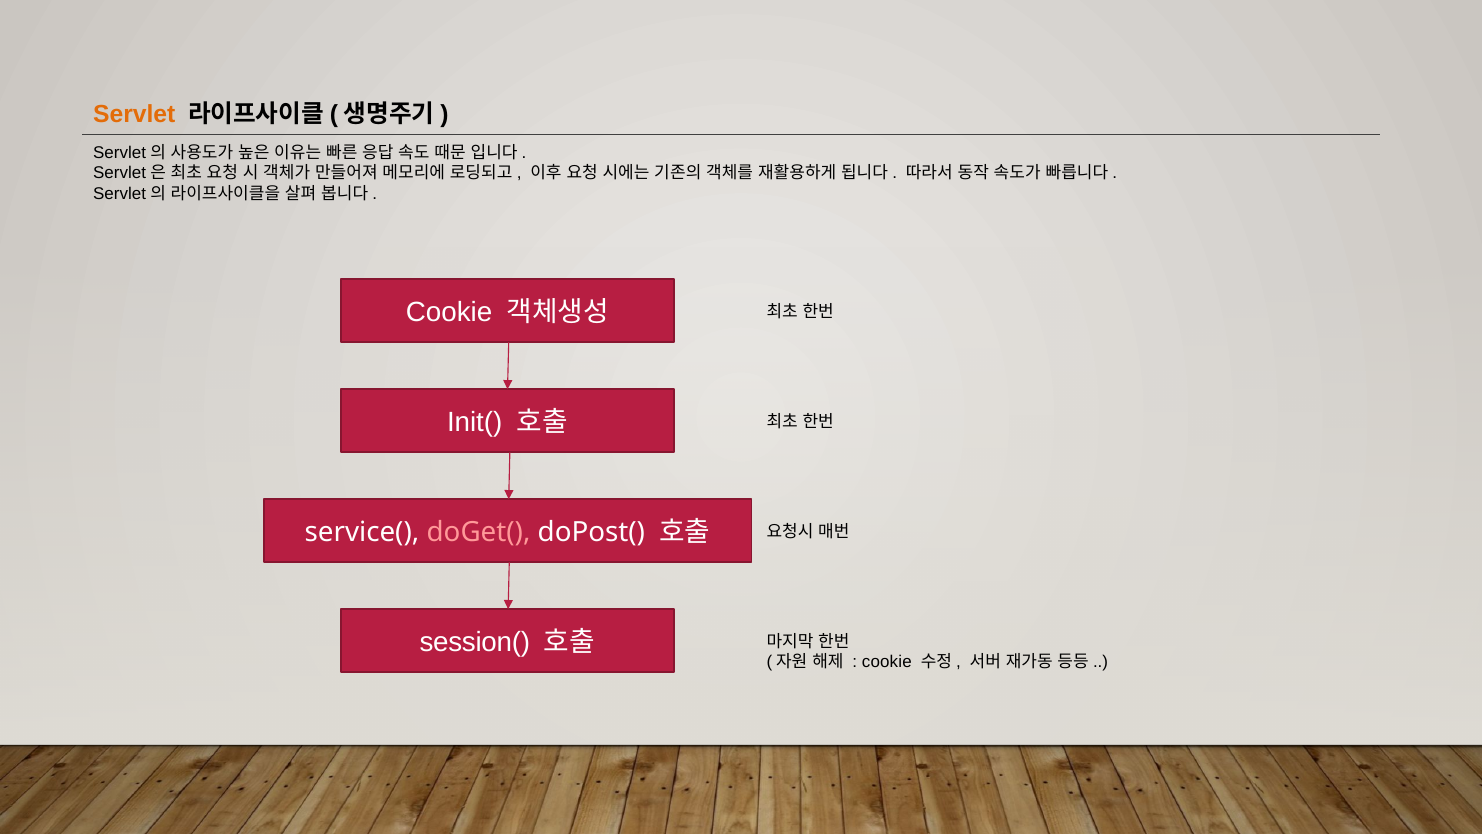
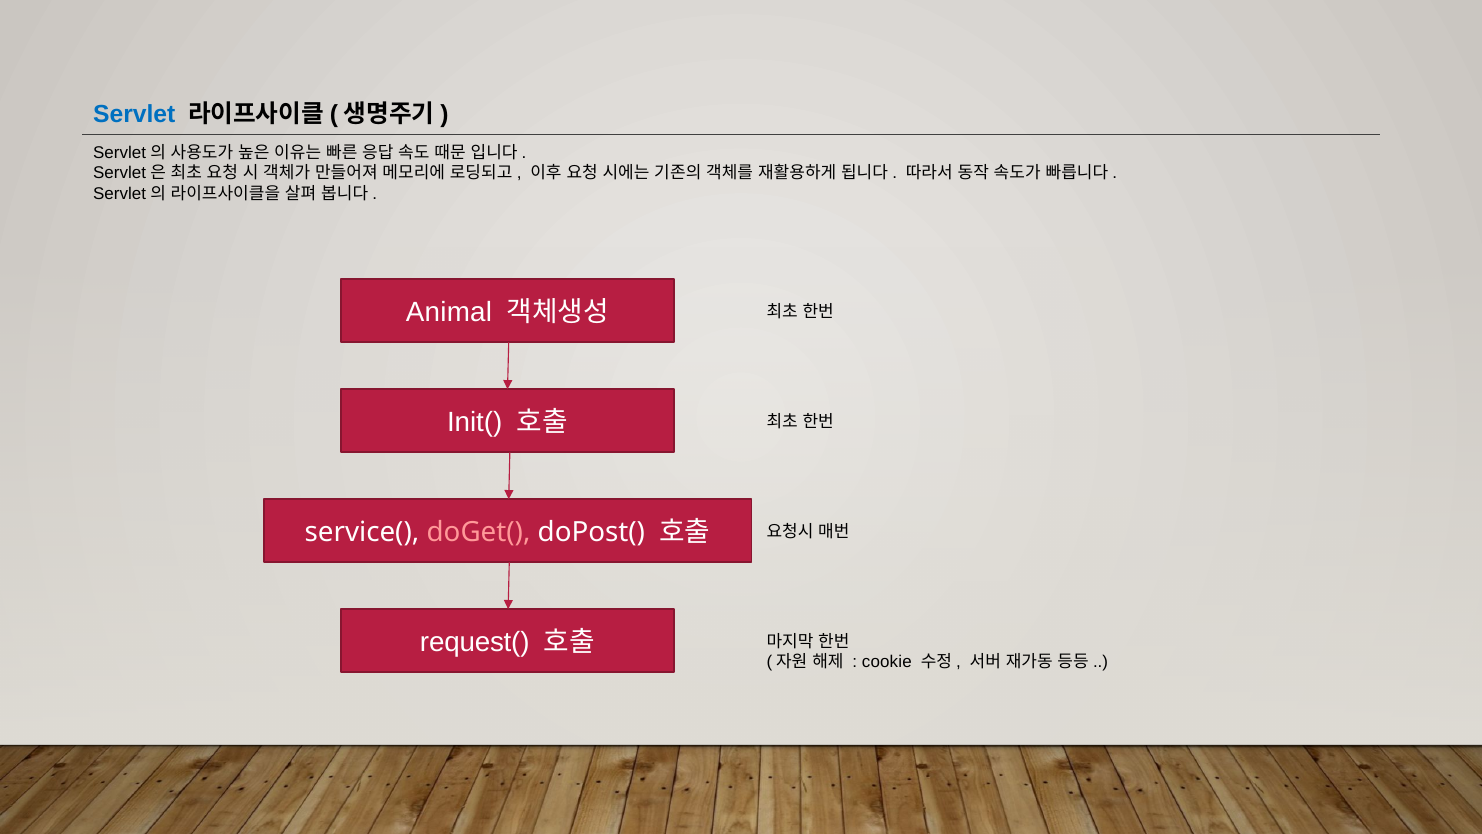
Servlet colour: orange -> blue
Cookie at (449, 313): Cookie -> Animal
session(: session( -> request(
